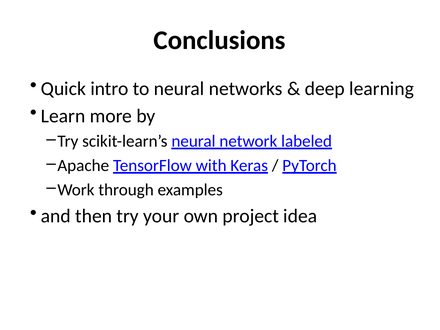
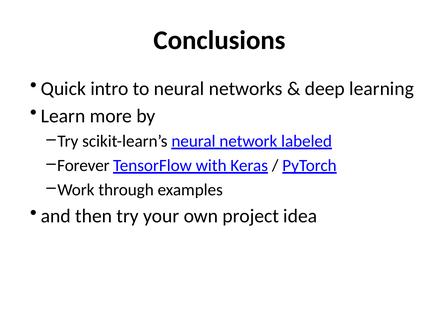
Apache: Apache -> Forever
